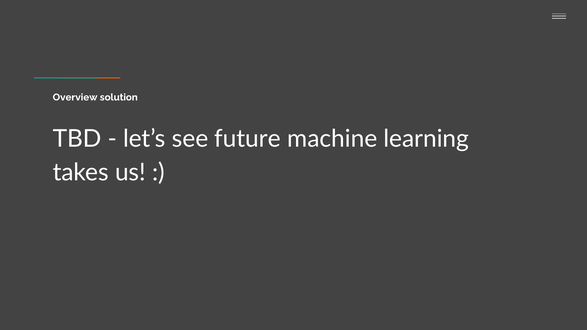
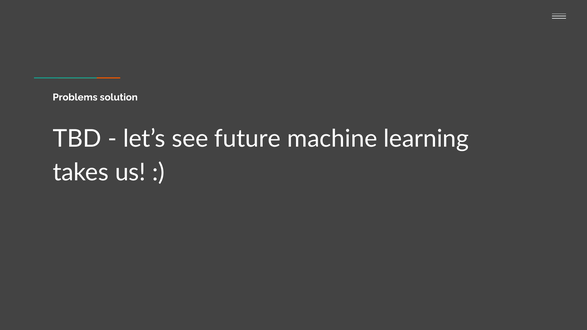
Overview: Overview -> Problems
